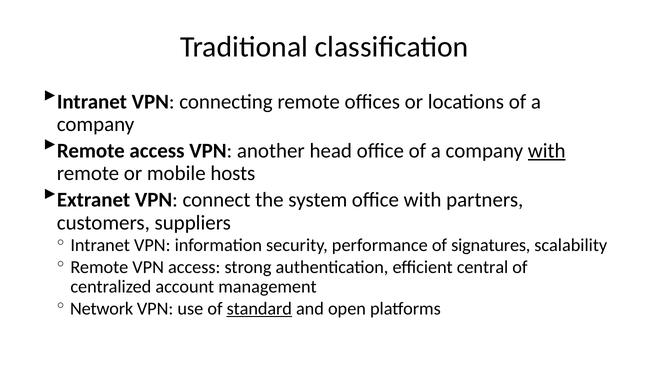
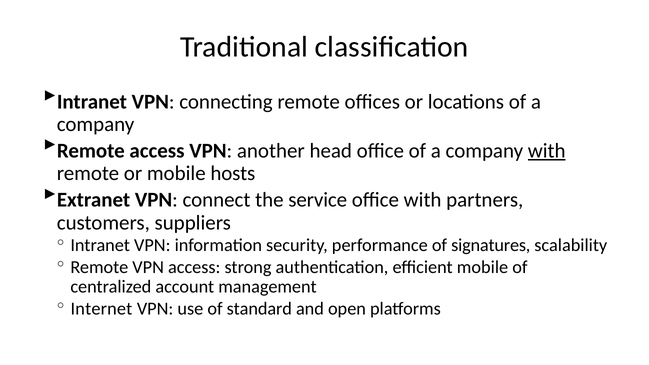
system: system -> service
efficient central: central -> mobile
Network: Network -> Internet
standard underline: present -> none
